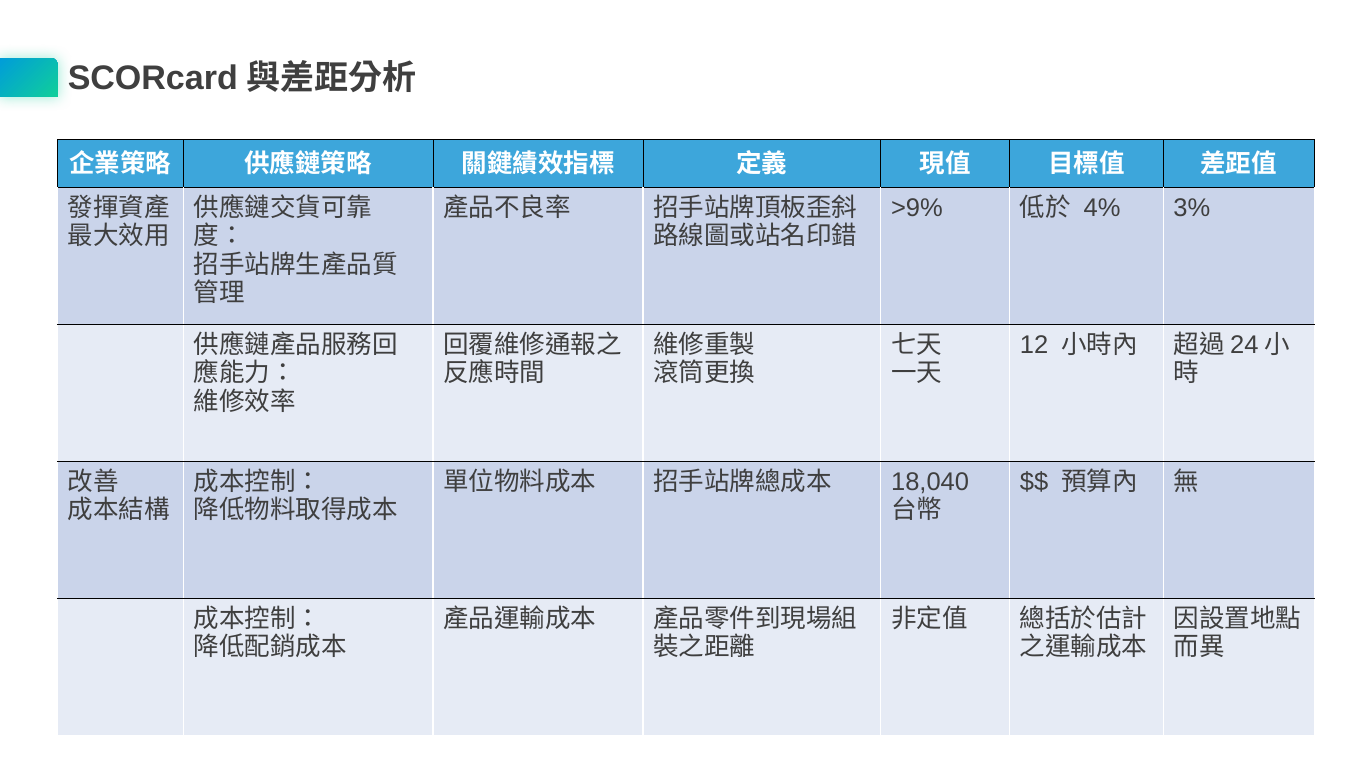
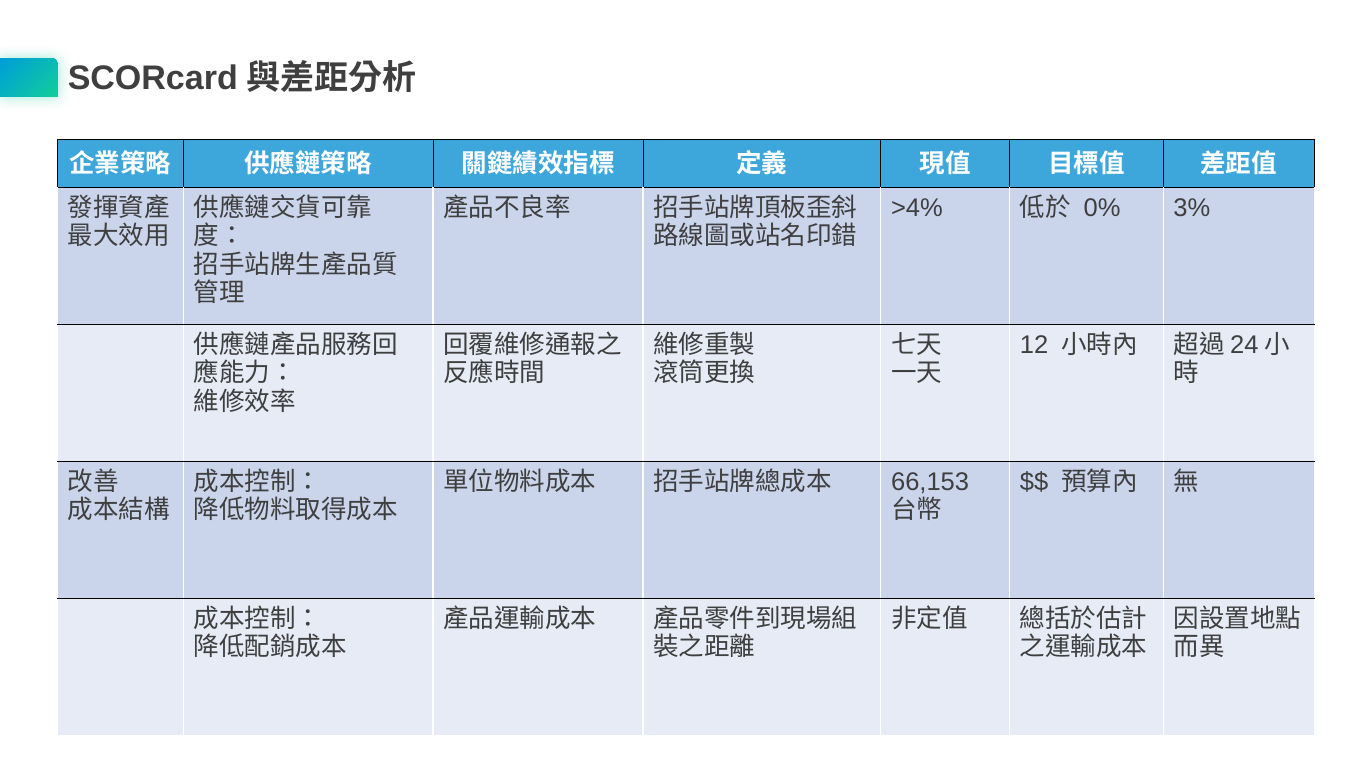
>9%: >9% -> >4%
4%: 4% -> 0%
18,040: 18,040 -> 66,153
